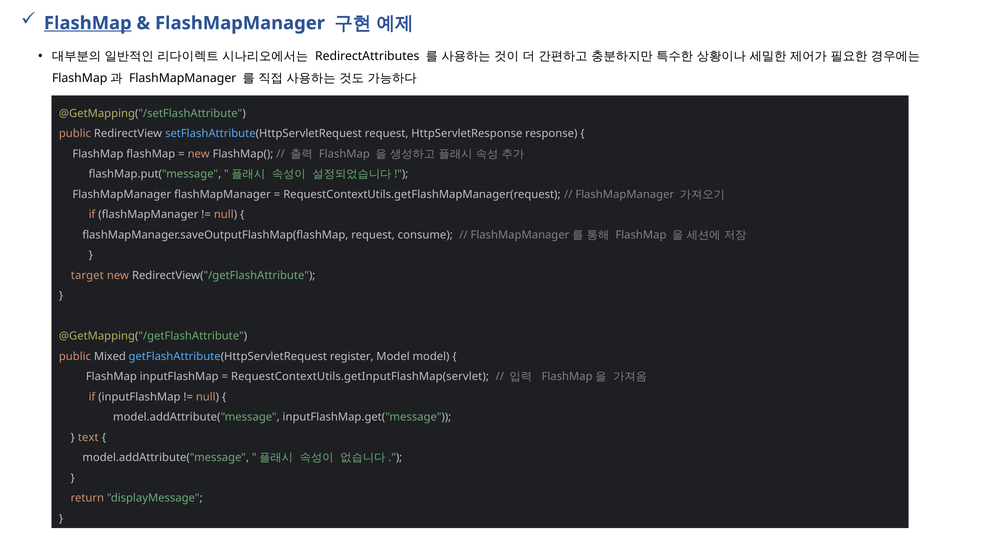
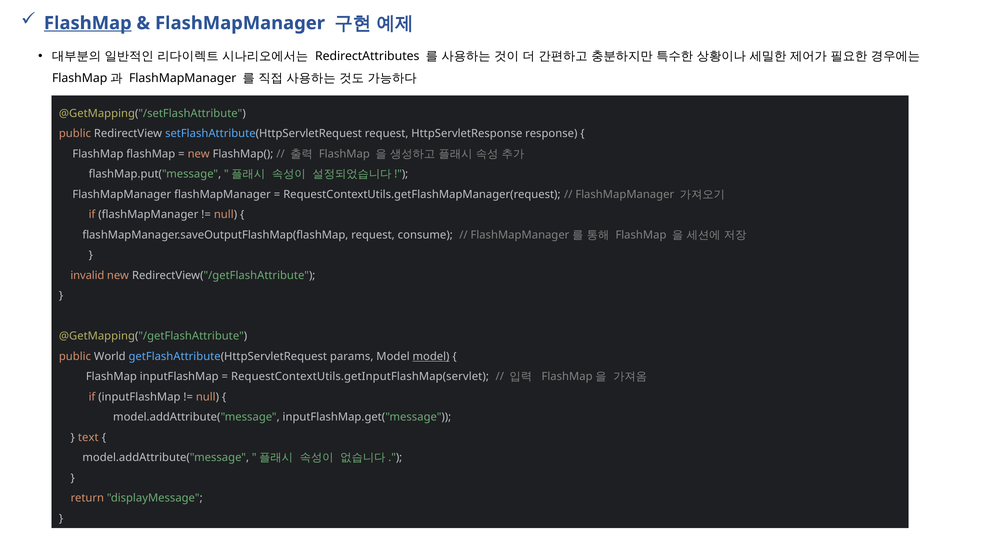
target: target -> invalid
Mixed: Mixed -> World
register: register -> params
model at (431, 357) underline: none -> present
